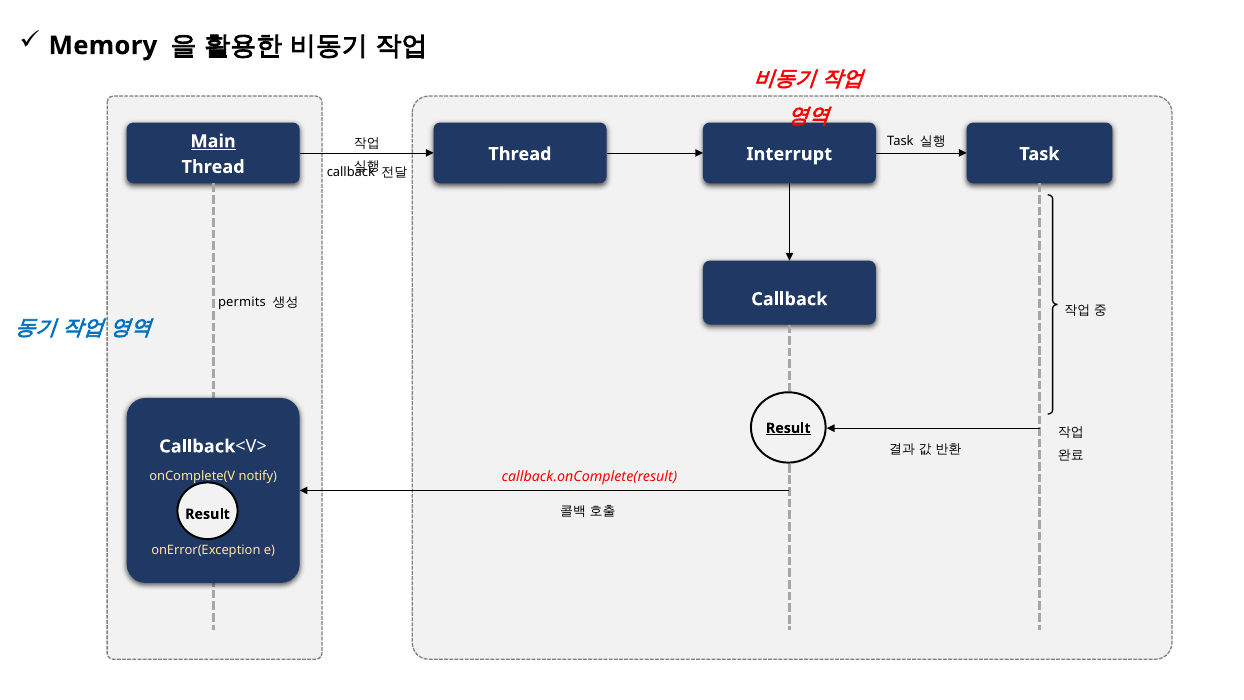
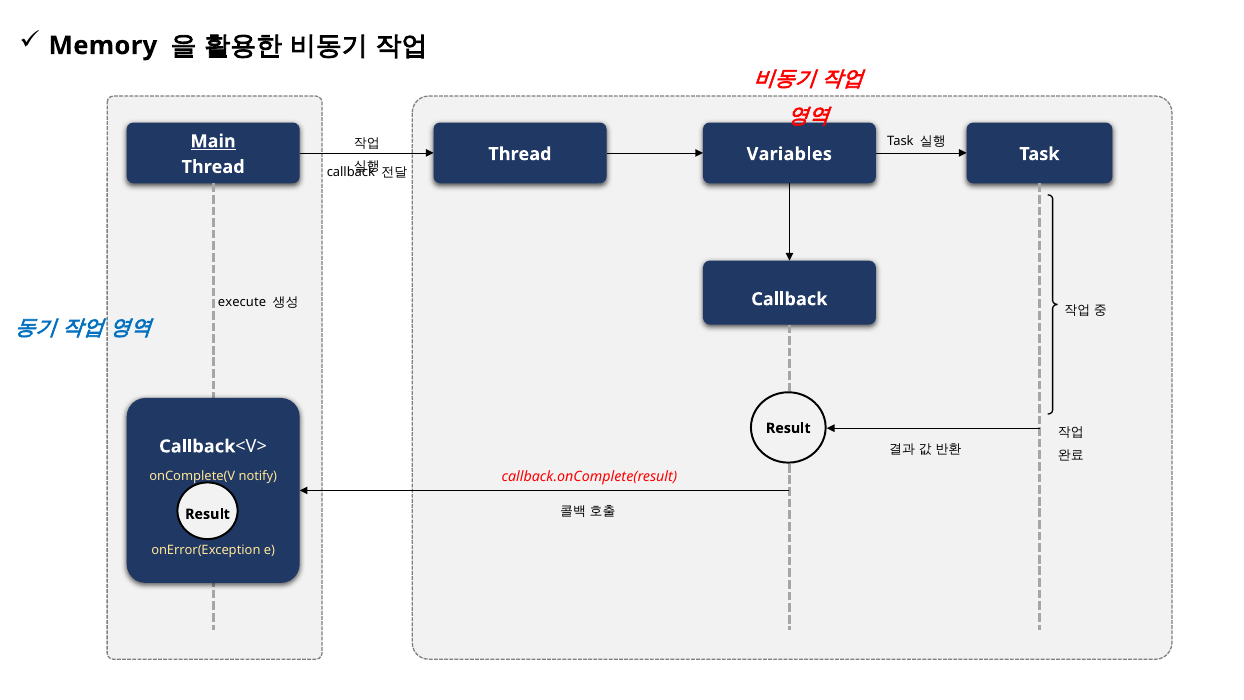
Interrupt: Interrupt -> Variables
permits: permits -> execute
Result at (788, 428) underline: present -> none
